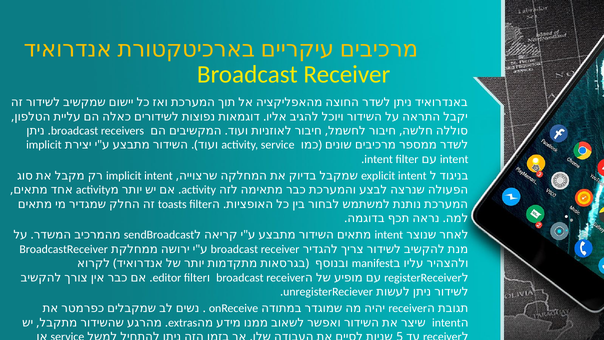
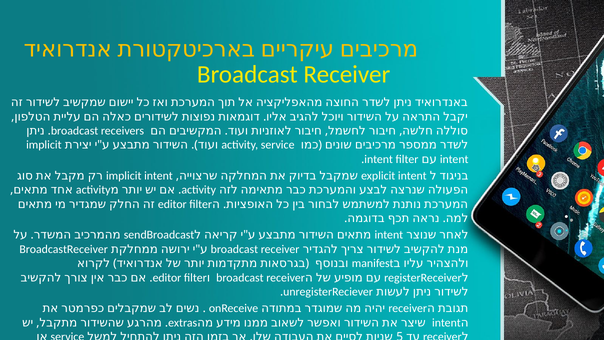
toasts at (172, 204): toasts -> editor
